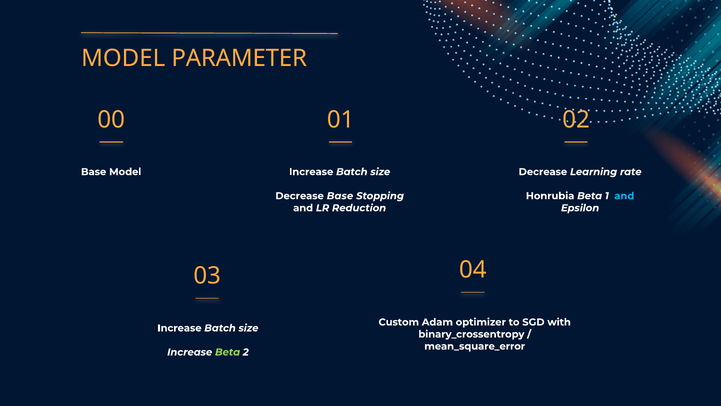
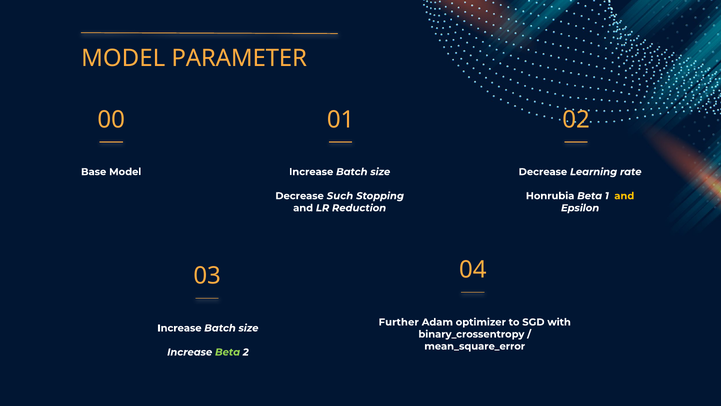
Decrease Base: Base -> Such
and at (624, 196) colour: light blue -> yellow
Custom: Custom -> Further
